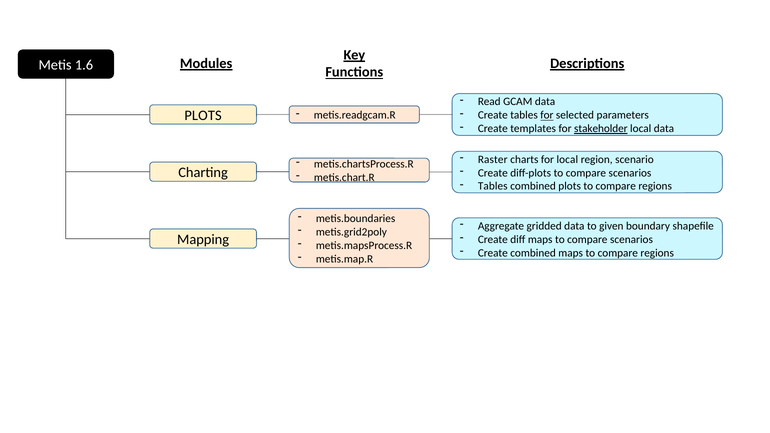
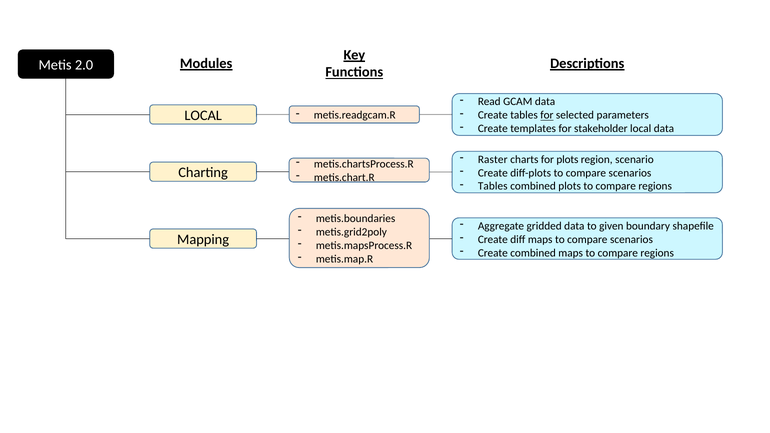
1.6: 1.6 -> 2.0
PLOTS at (203, 115): PLOTS -> LOCAL
stakeholder underline: present -> none
for local: local -> plots
